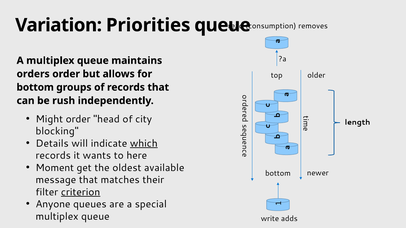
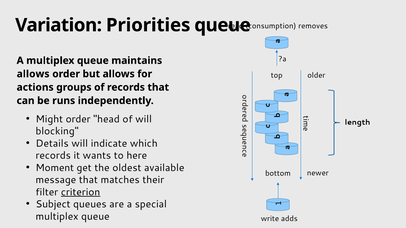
orders at (33, 74): orders -> allows
bottom at (35, 87): bottom -> actions
rush: rush -> runs
of city: city -> will
which underline: present -> none
Anyone: Anyone -> Subject
